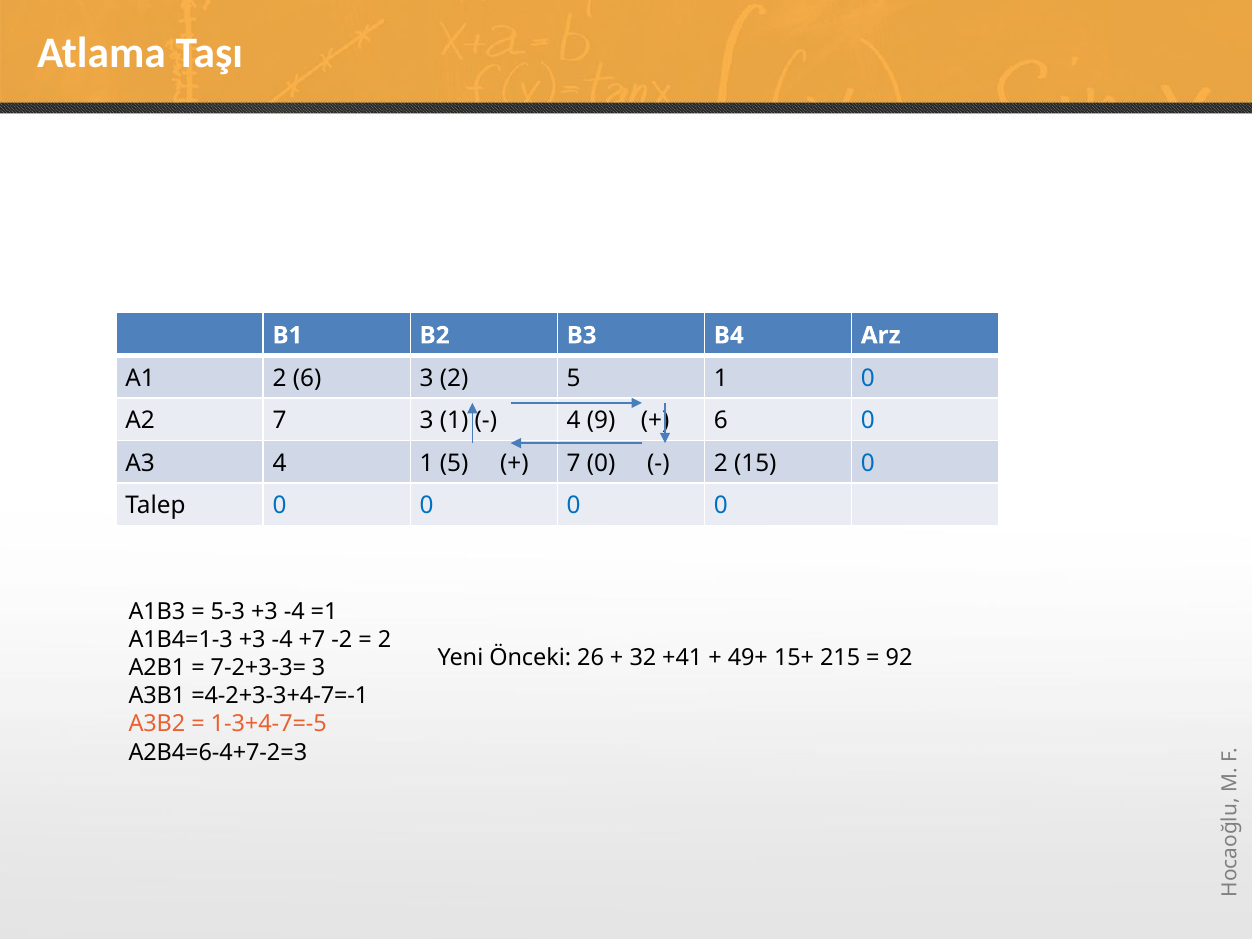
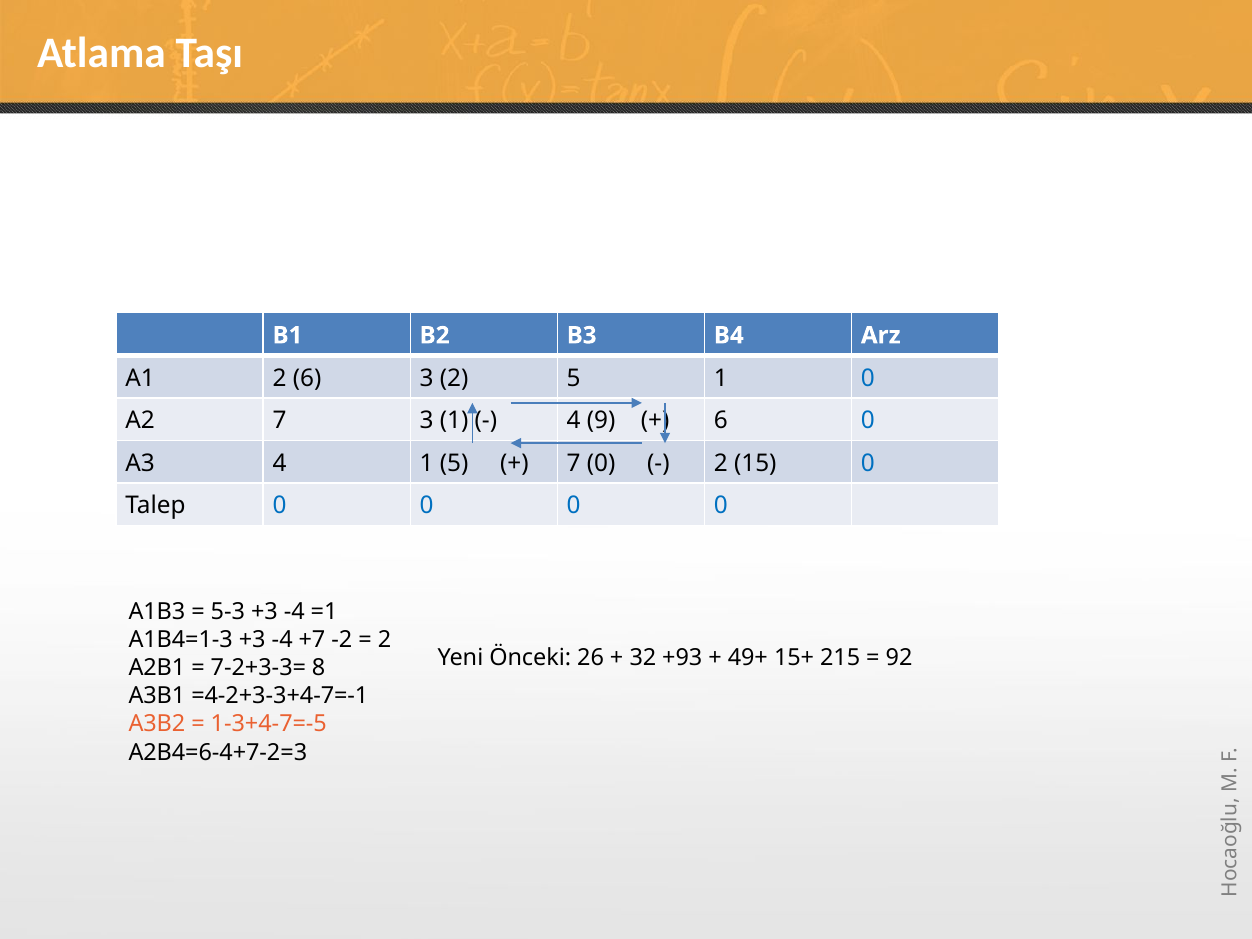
+41: +41 -> +93
7-2+3-3= 3: 3 -> 8
